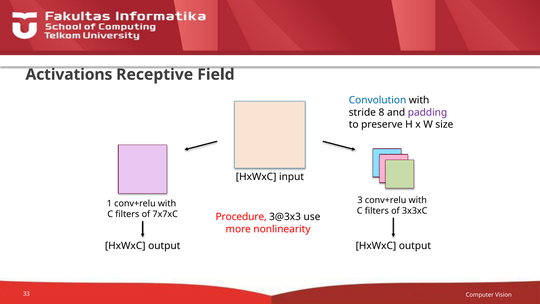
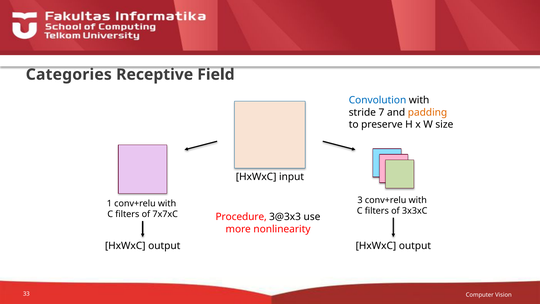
Activations: Activations -> Categories
8: 8 -> 7
padding colour: purple -> orange
